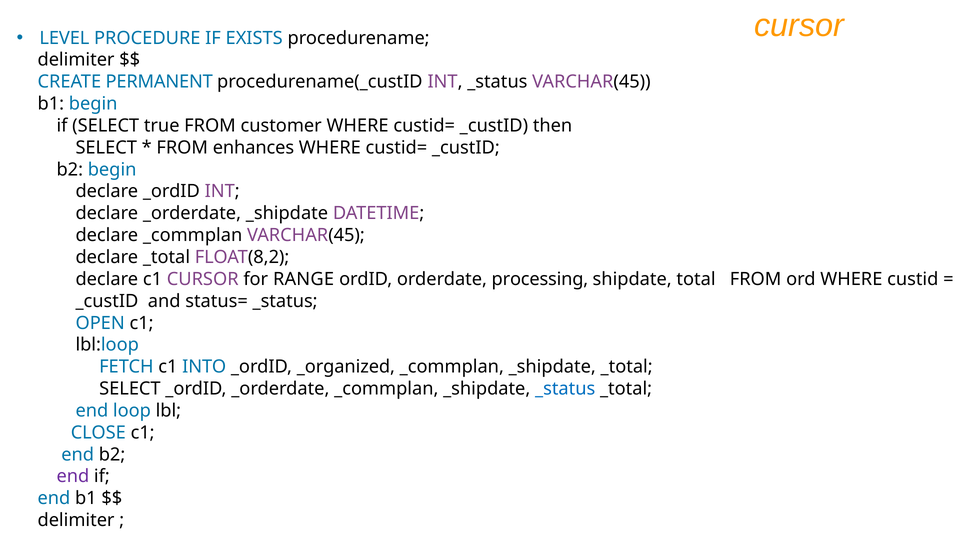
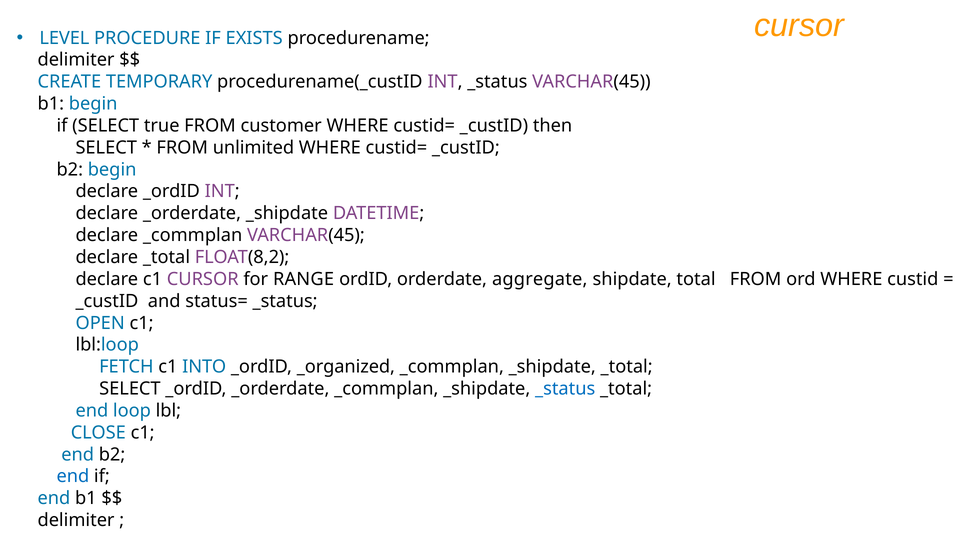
PERMANENT: PERMANENT -> TEMPORARY
enhances: enhances -> unlimited
processing: processing -> aggregate
end at (73, 476) colour: purple -> blue
